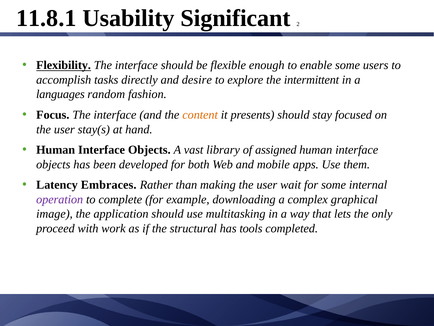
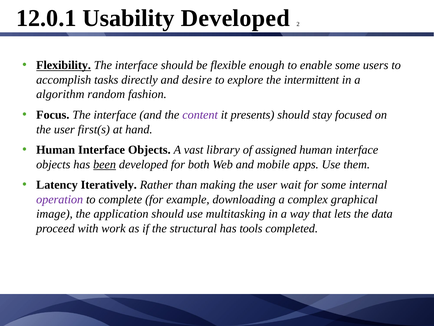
11.8.1: 11.8.1 -> 12.0.1
Usability Significant: Significant -> Developed
languages: languages -> algorithm
content colour: orange -> purple
stay(s: stay(s -> first(s
been underline: none -> present
Embraces: Embraces -> Iteratively
only: only -> data
